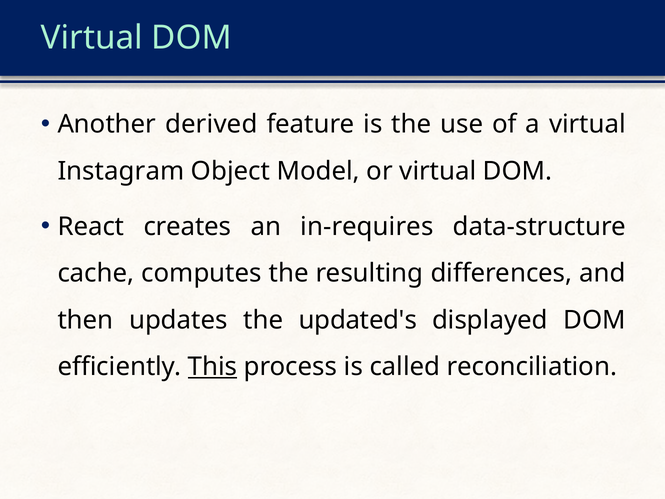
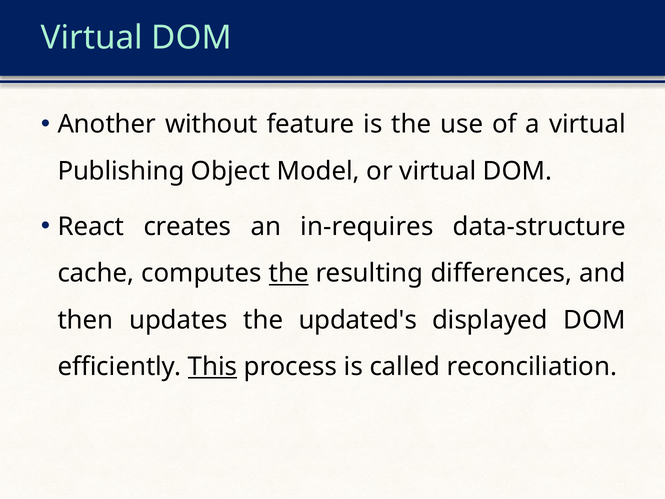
derived: derived -> without
Instagram: Instagram -> Publishing
the at (289, 273) underline: none -> present
